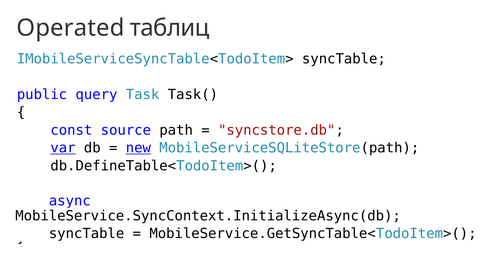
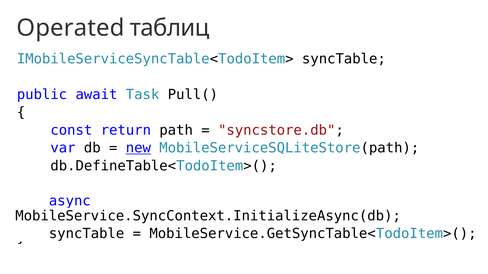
query: query -> await
Task(: Task( -> Pull(
source: source -> return
var underline: present -> none
